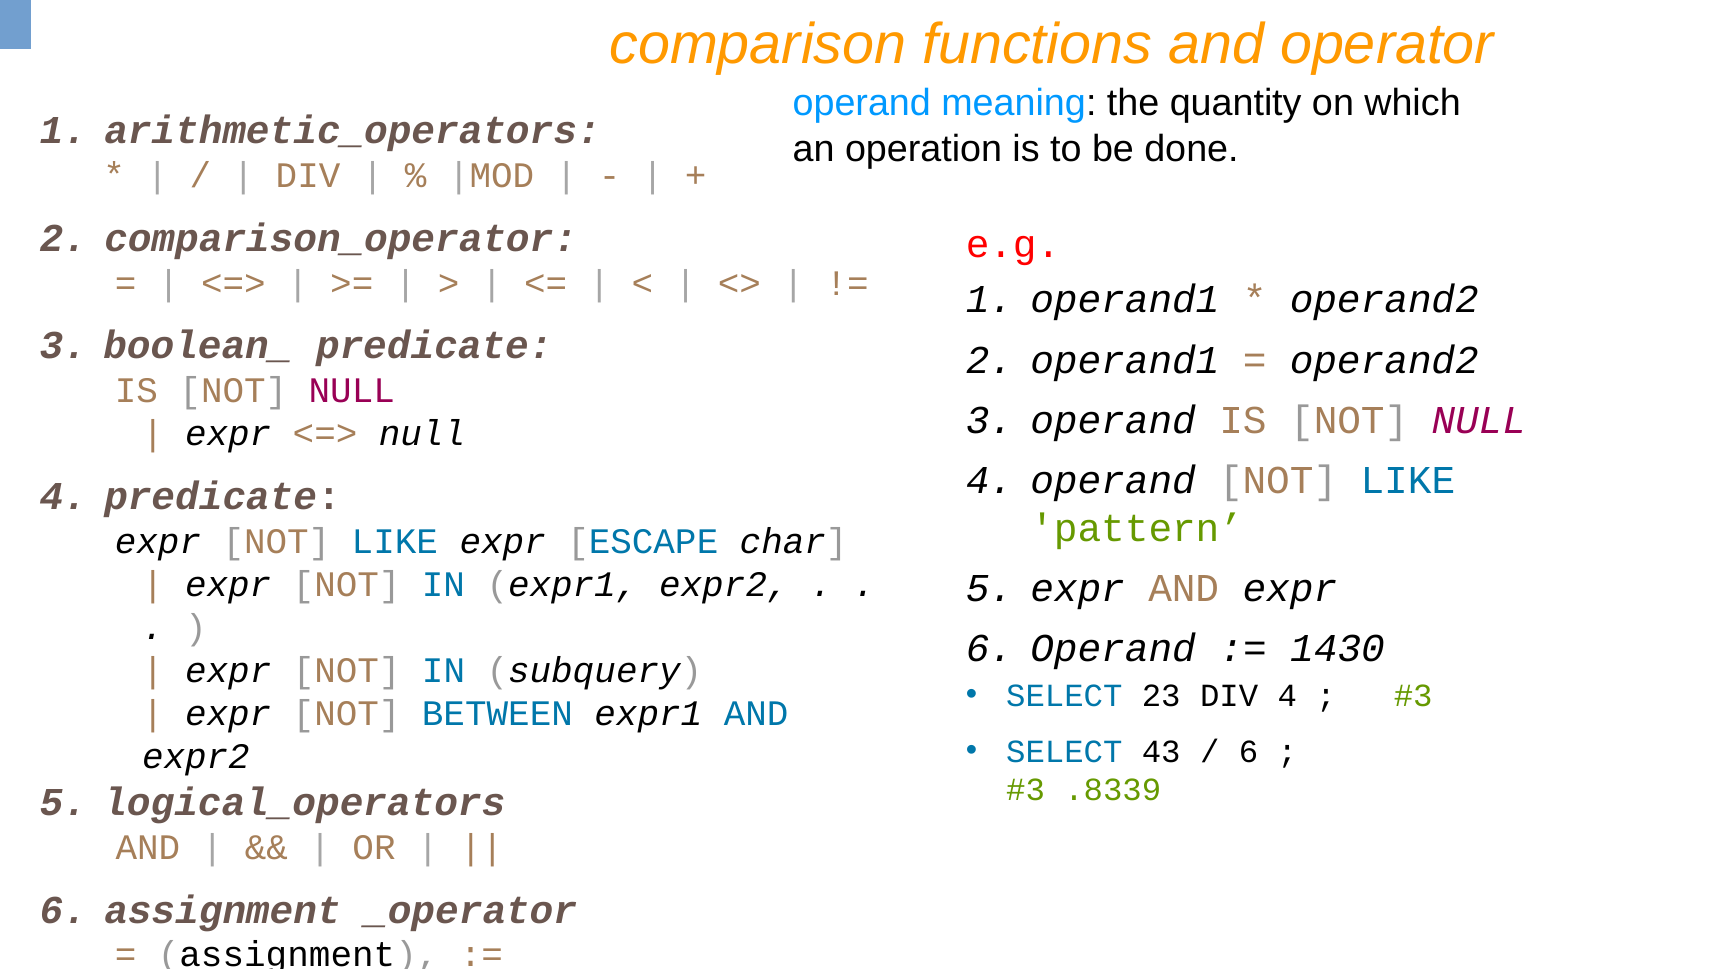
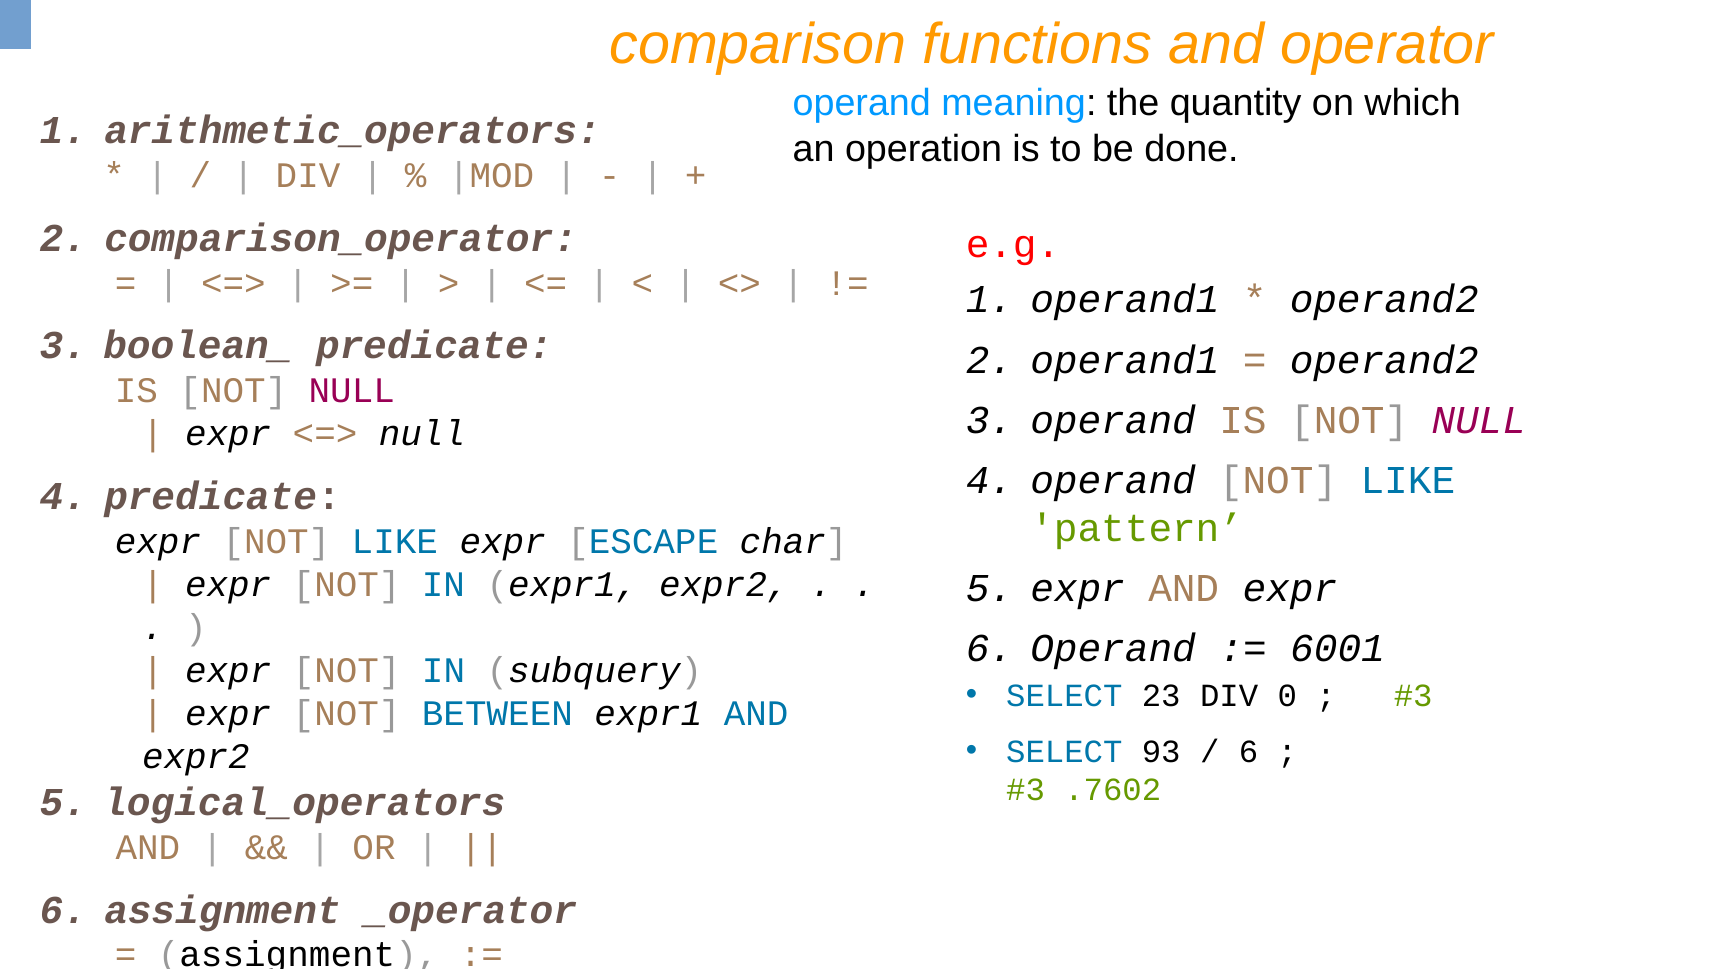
1430: 1430 -> 6001
DIV 4: 4 -> 0
43: 43 -> 93
.8339: .8339 -> .7602
